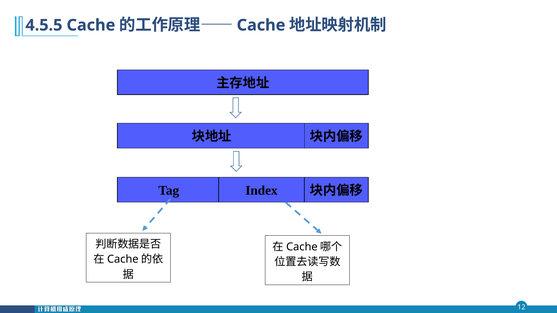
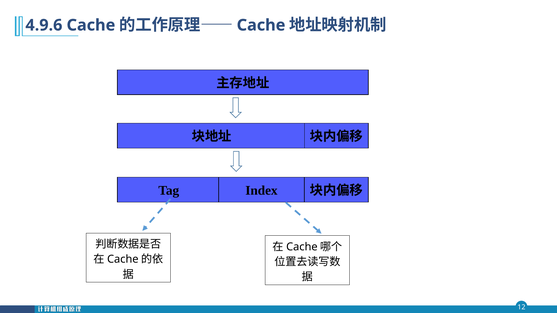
4.5.5: 4.5.5 -> 4.9.6
